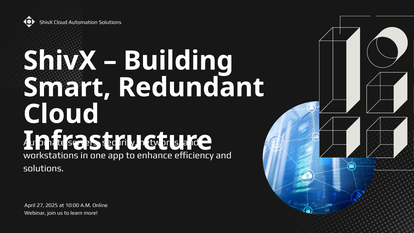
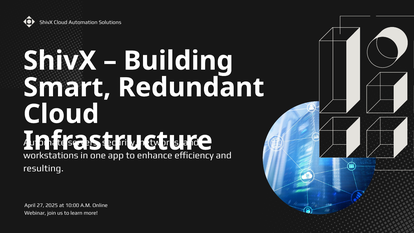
solutions at (44, 168): solutions -> resulting
